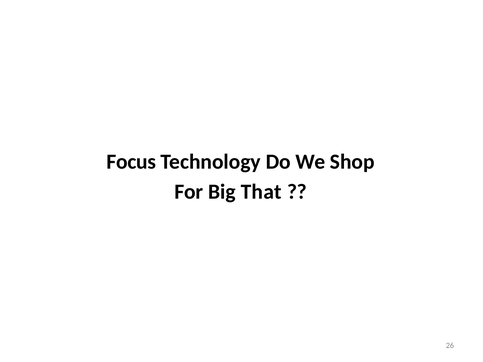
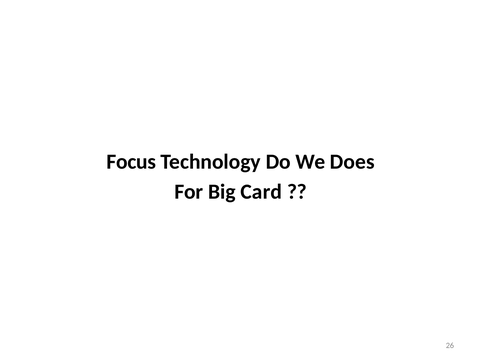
Shop: Shop -> Does
That: That -> Card
